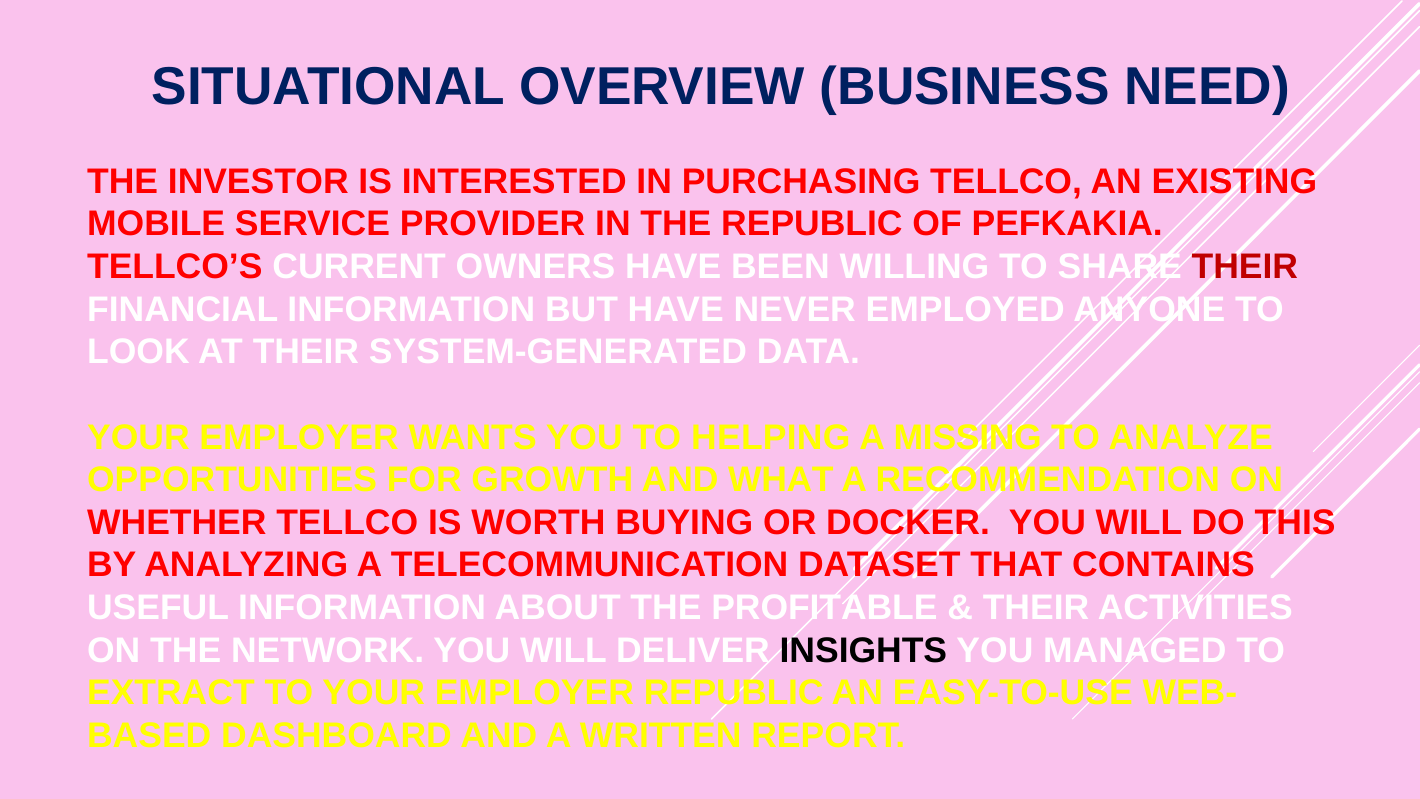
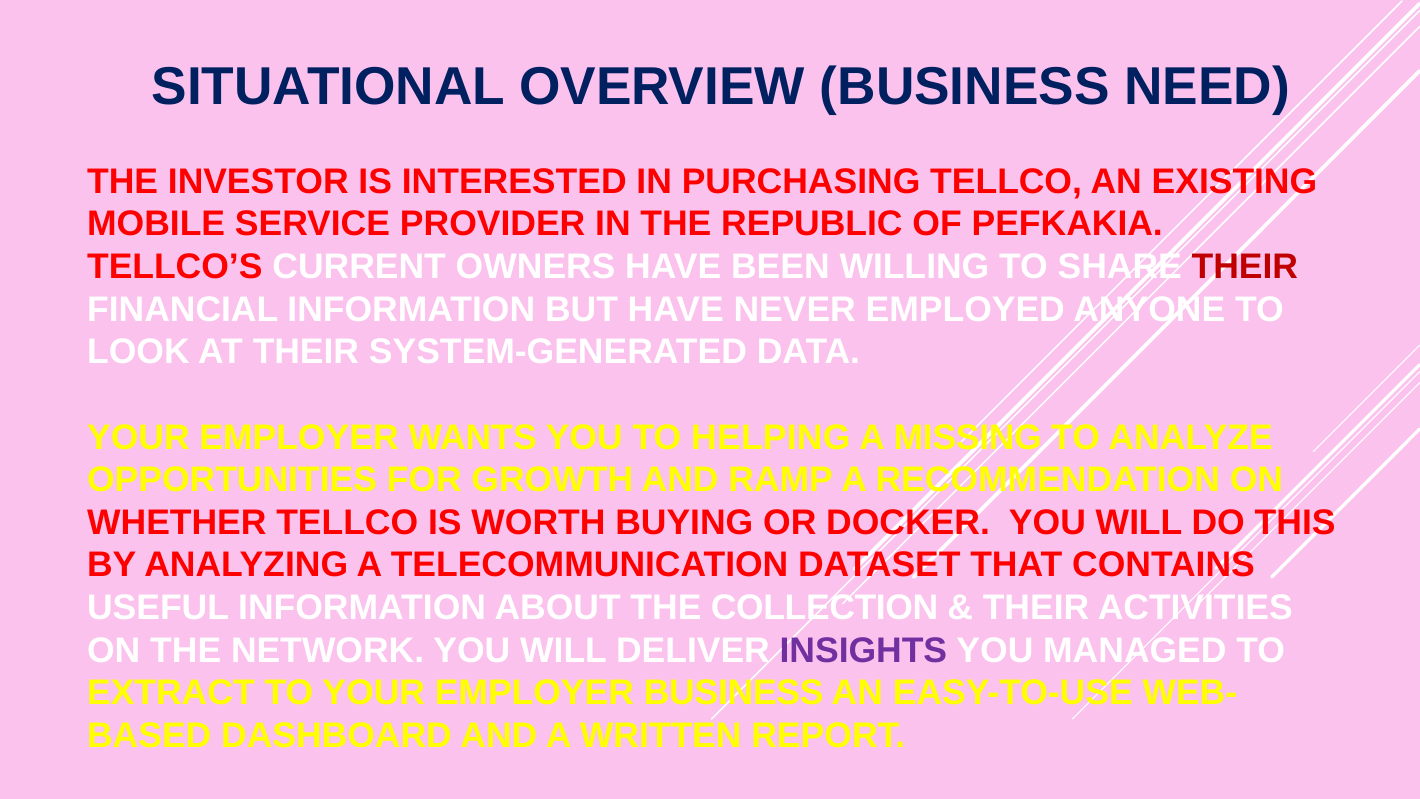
WHAT: WHAT -> RAMP
PROFITABLE: PROFITABLE -> COLLECTION
INSIGHTS colour: black -> purple
EMPLOYER REPUBLIC: REPUBLIC -> BUSINESS
